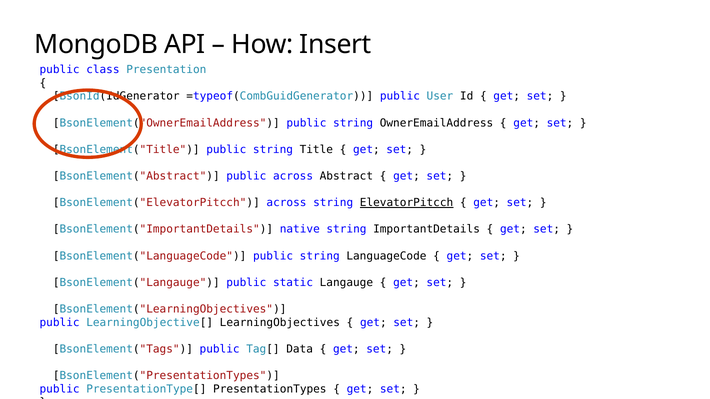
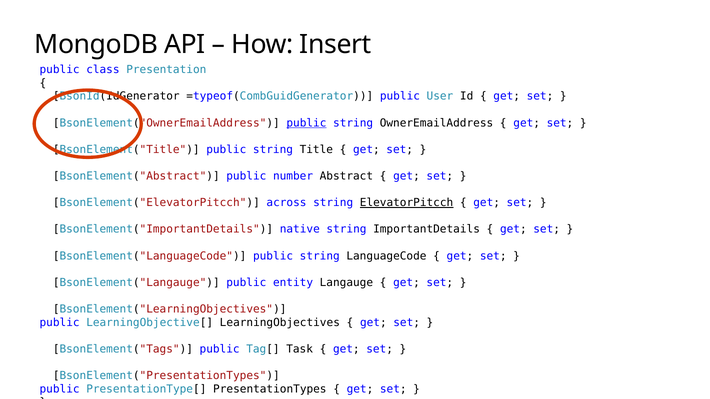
public at (306, 123) underline: none -> present
public across: across -> number
static: static -> entity
Data: Data -> Task
